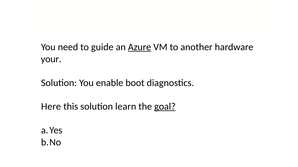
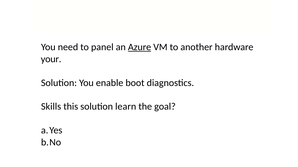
guide: guide -> panel
Here: Here -> Skills
goal underline: present -> none
